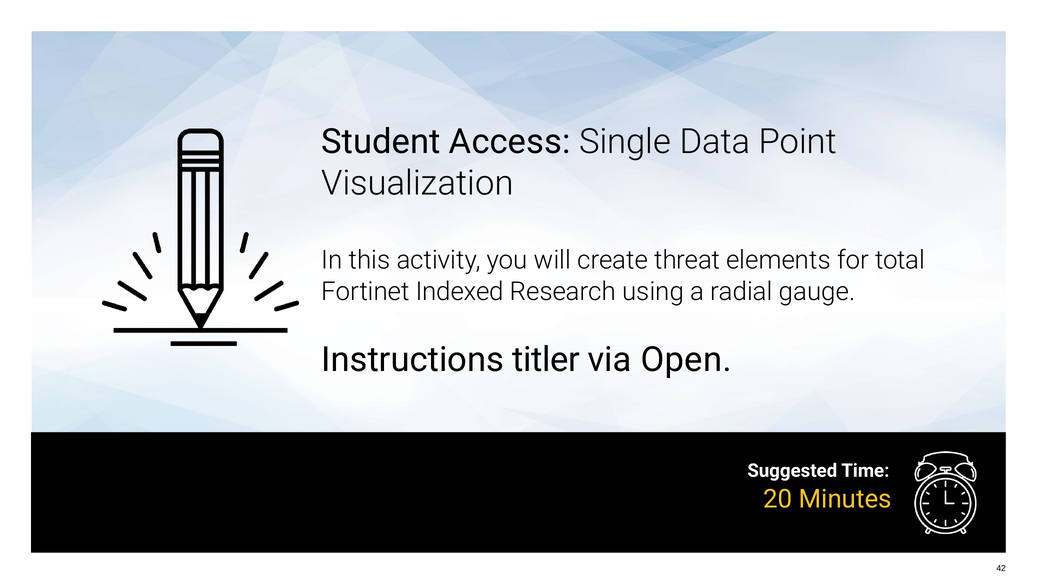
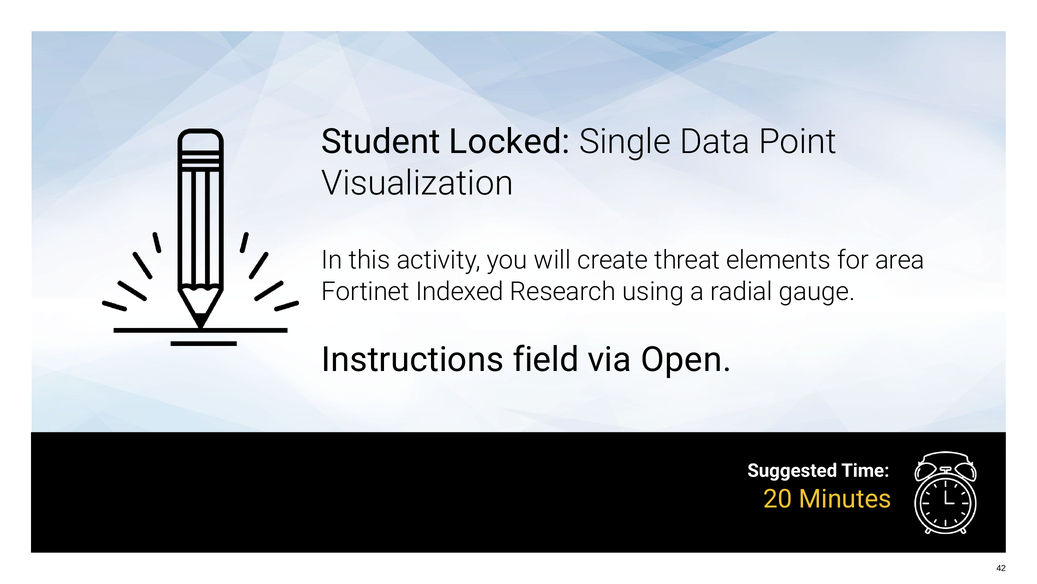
Access: Access -> Locked
total: total -> area
titler: titler -> field
